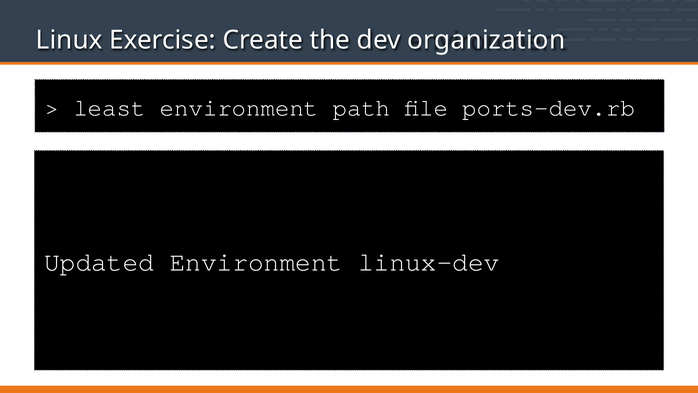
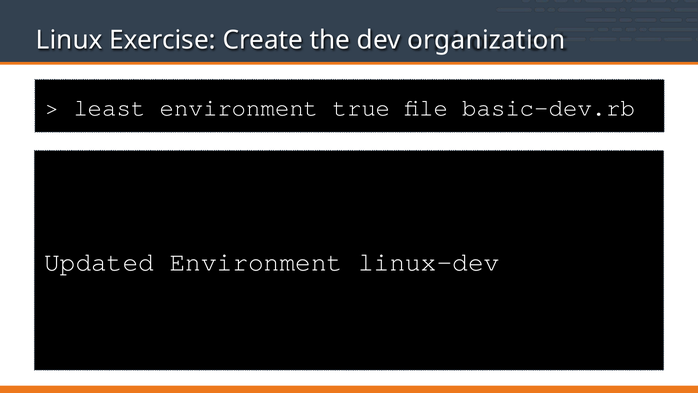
path: path -> true
ports-dev.rb: ports-dev.rb -> basic-dev.rb
